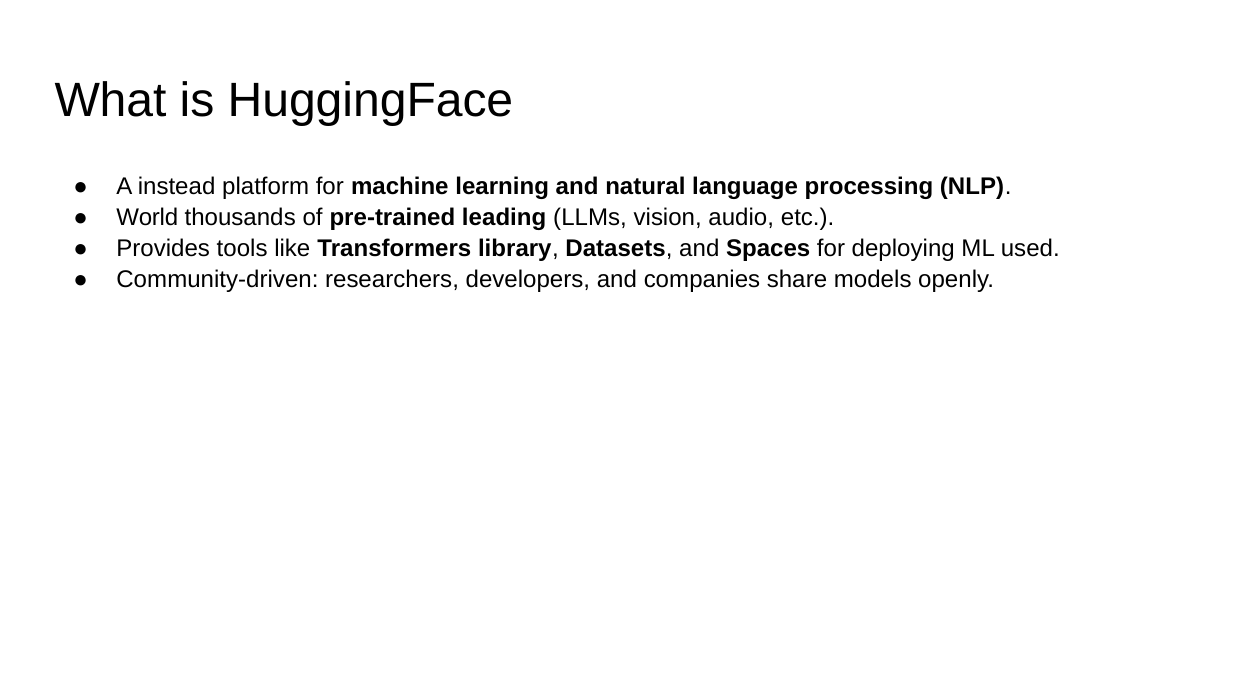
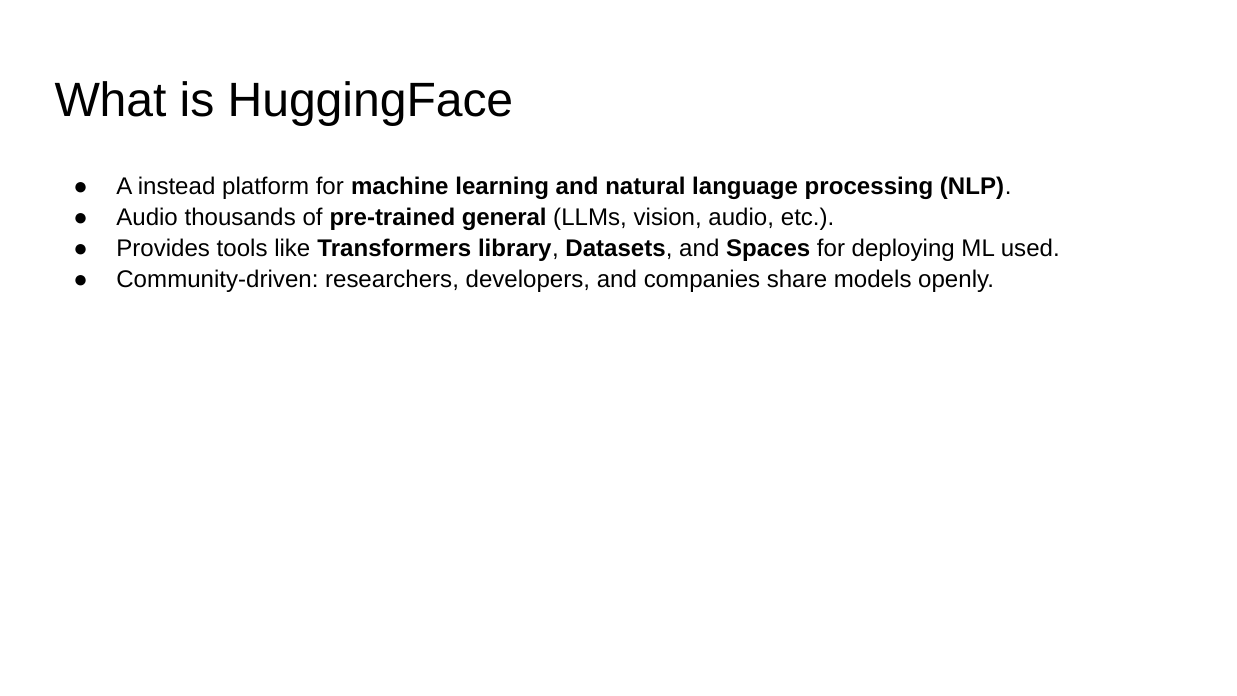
World at (147, 217): World -> Audio
leading: leading -> general
